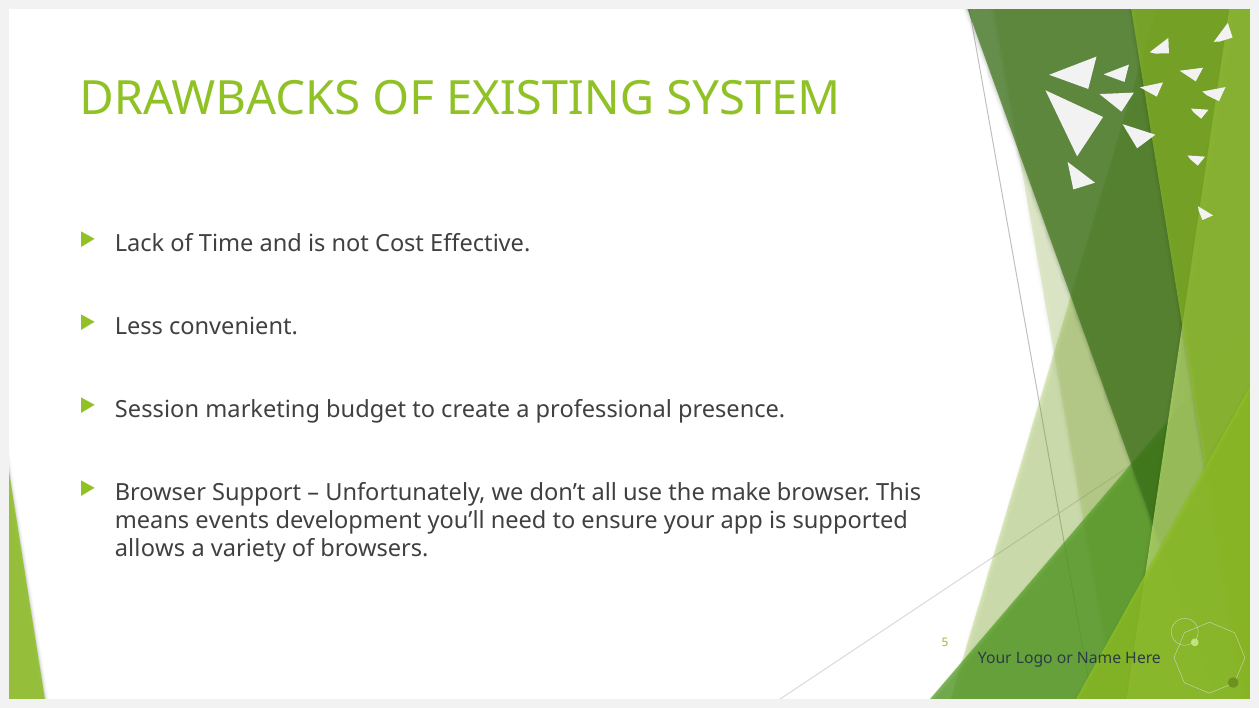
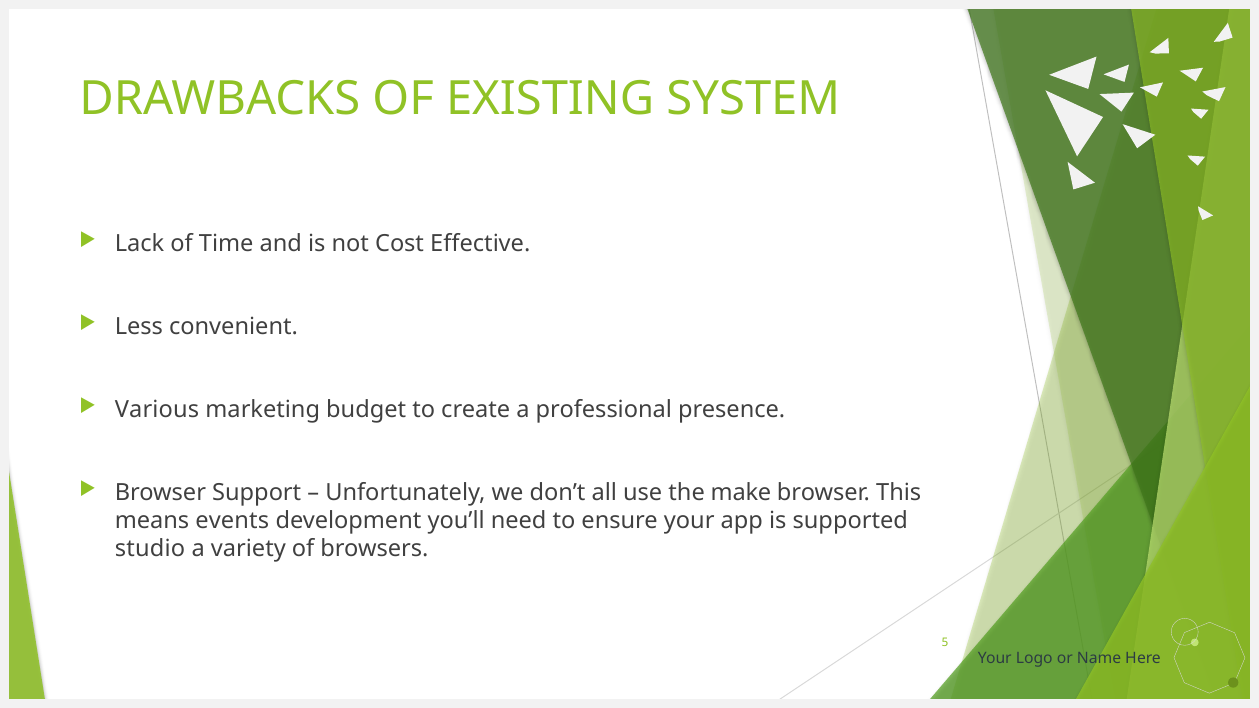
Session: Session -> Various
allows: allows -> studio
